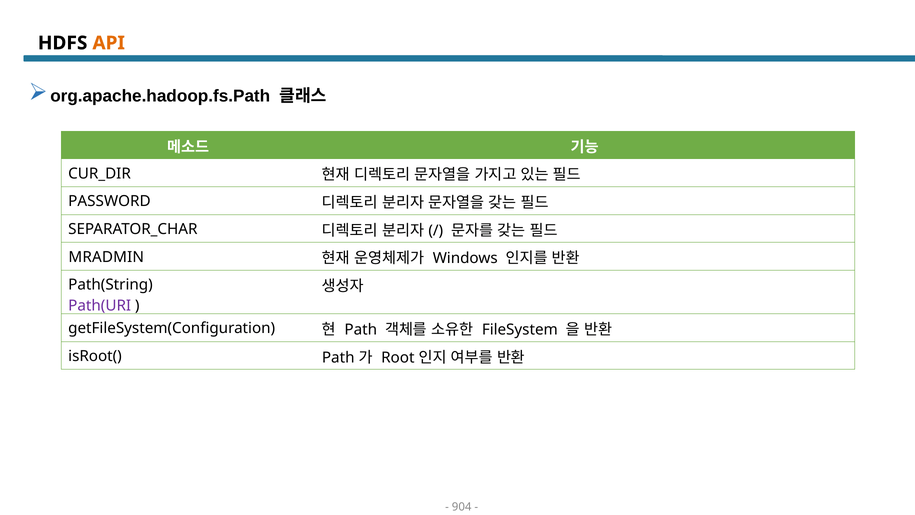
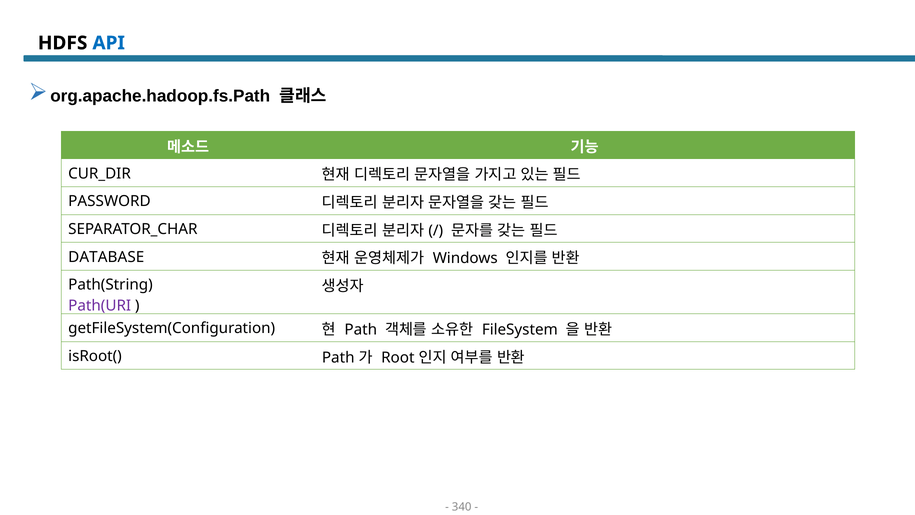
API colour: orange -> blue
MRADMIN: MRADMIN -> DATABASE
904: 904 -> 340
